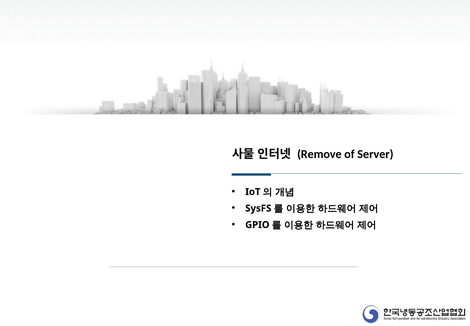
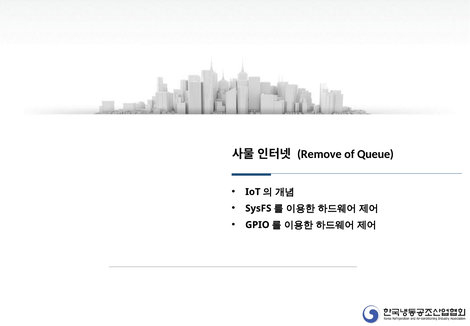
Server: Server -> Queue
